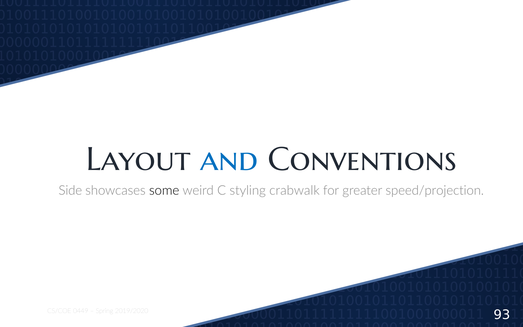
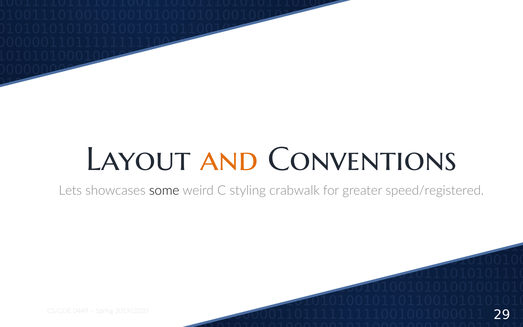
and colour: blue -> orange
Side: Side -> Lets
speed/projection: speed/projection -> speed/registered
93: 93 -> 29
